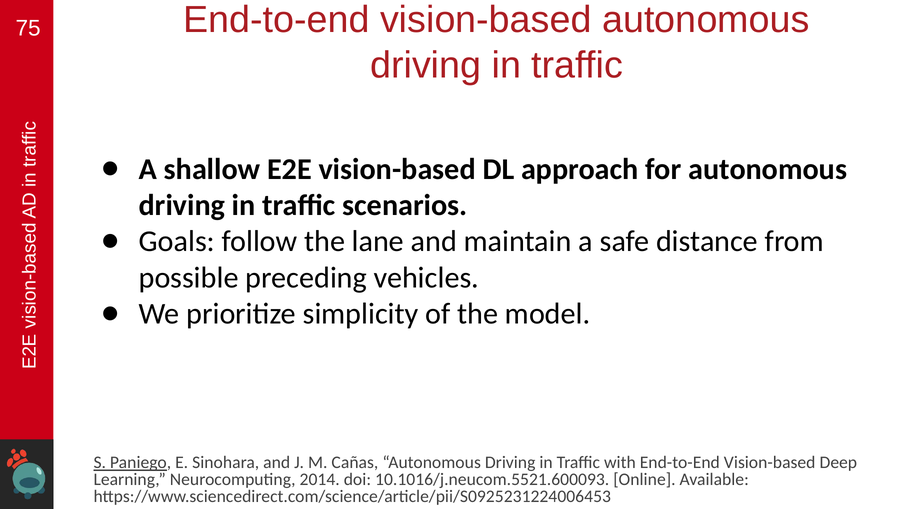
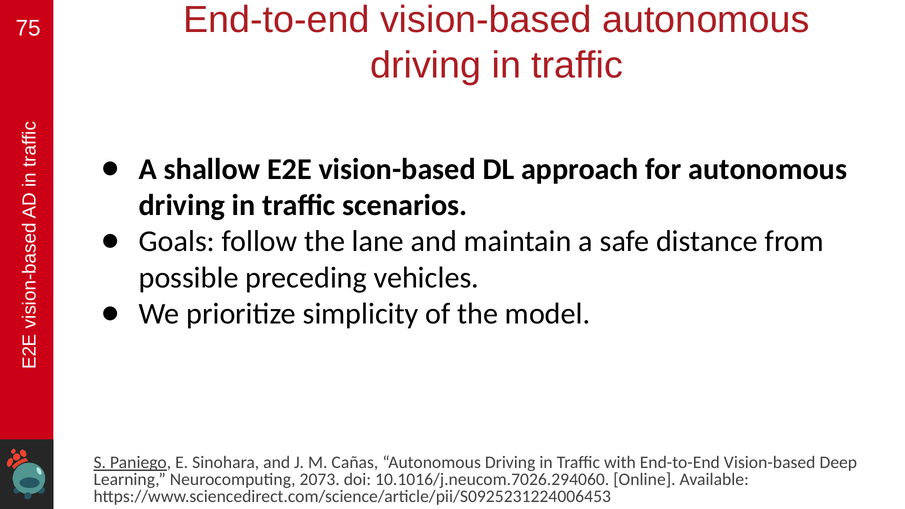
2014: 2014 -> 2073
10.1016/j.neucom.5521.600093: 10.1016/j.neucom.5521.600093 -> 10.1016/j.neucom.7026.294060
